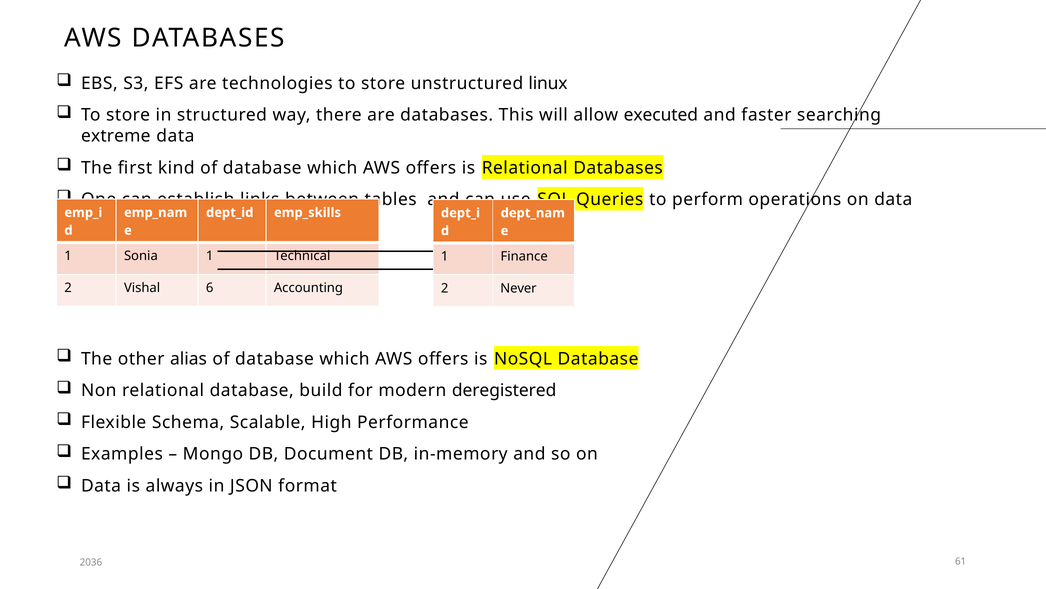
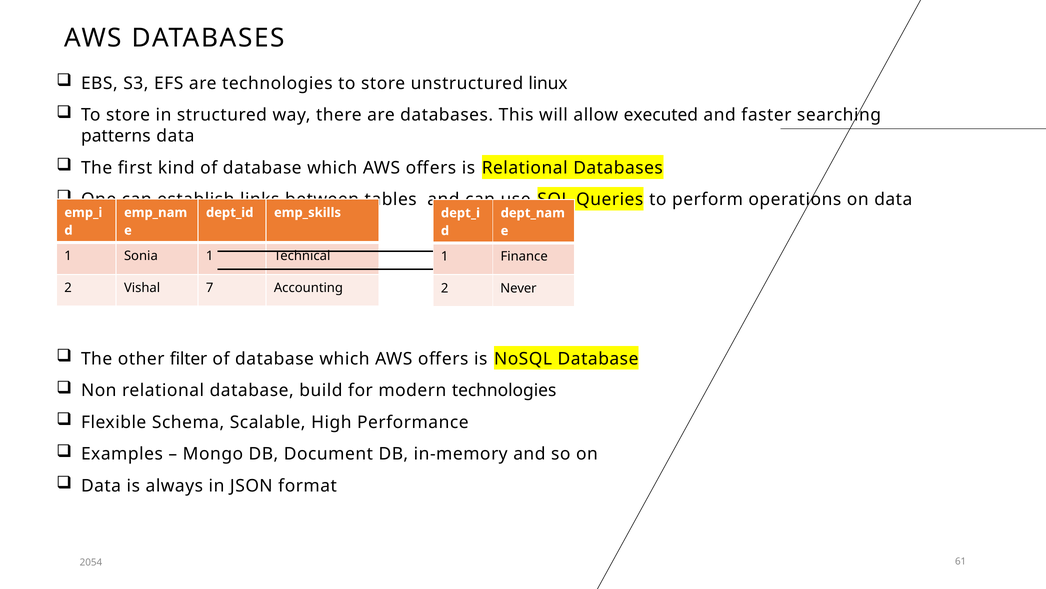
extreme: extreme -> patterns
6: 6 -> 7
alias: alias -> filter
modern deregistered: deregistered -> technologies
2036: 2036 -> 2054
